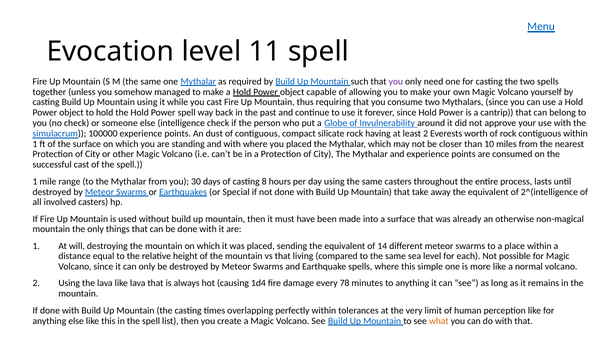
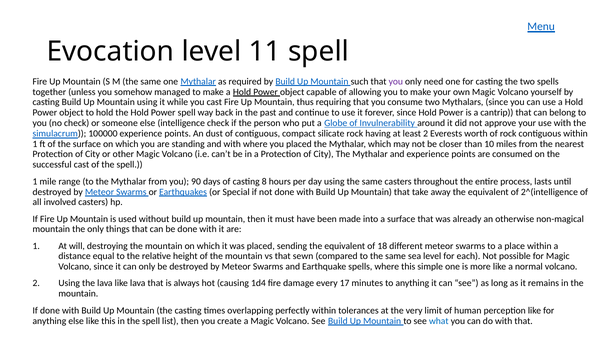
30: 30 -> 90
14: 14 -> 18
living: living -> sewn
78: 78 -> 17
what colour: orange -> blue
